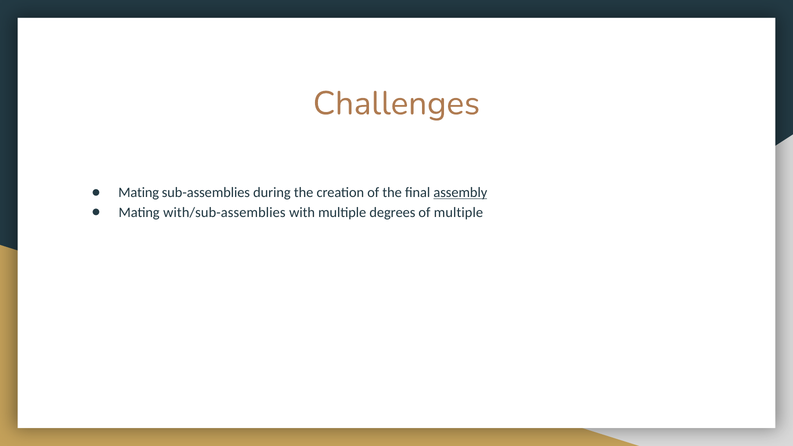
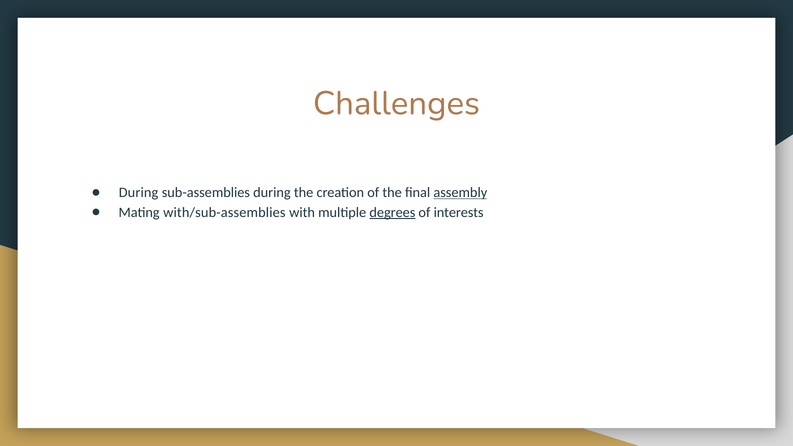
Mating at (139, 193): Mating -> During
degrees underline: none -> present
of multiple: multiple -> interests
